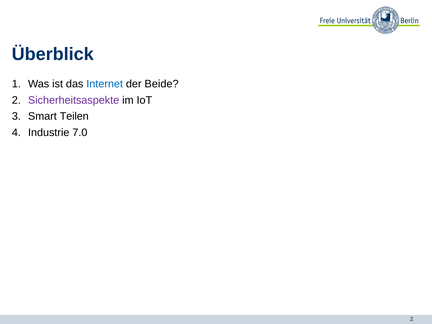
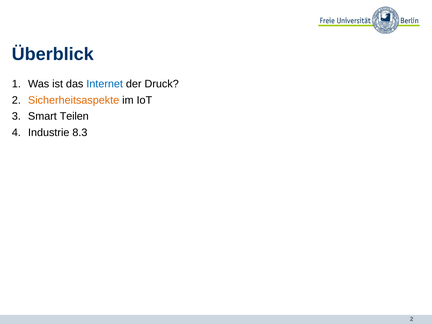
Beide: Beide -> Druck
Sicherheitsaspekte colour: purple -> orange
7.0: 7.0 -> 8.3
